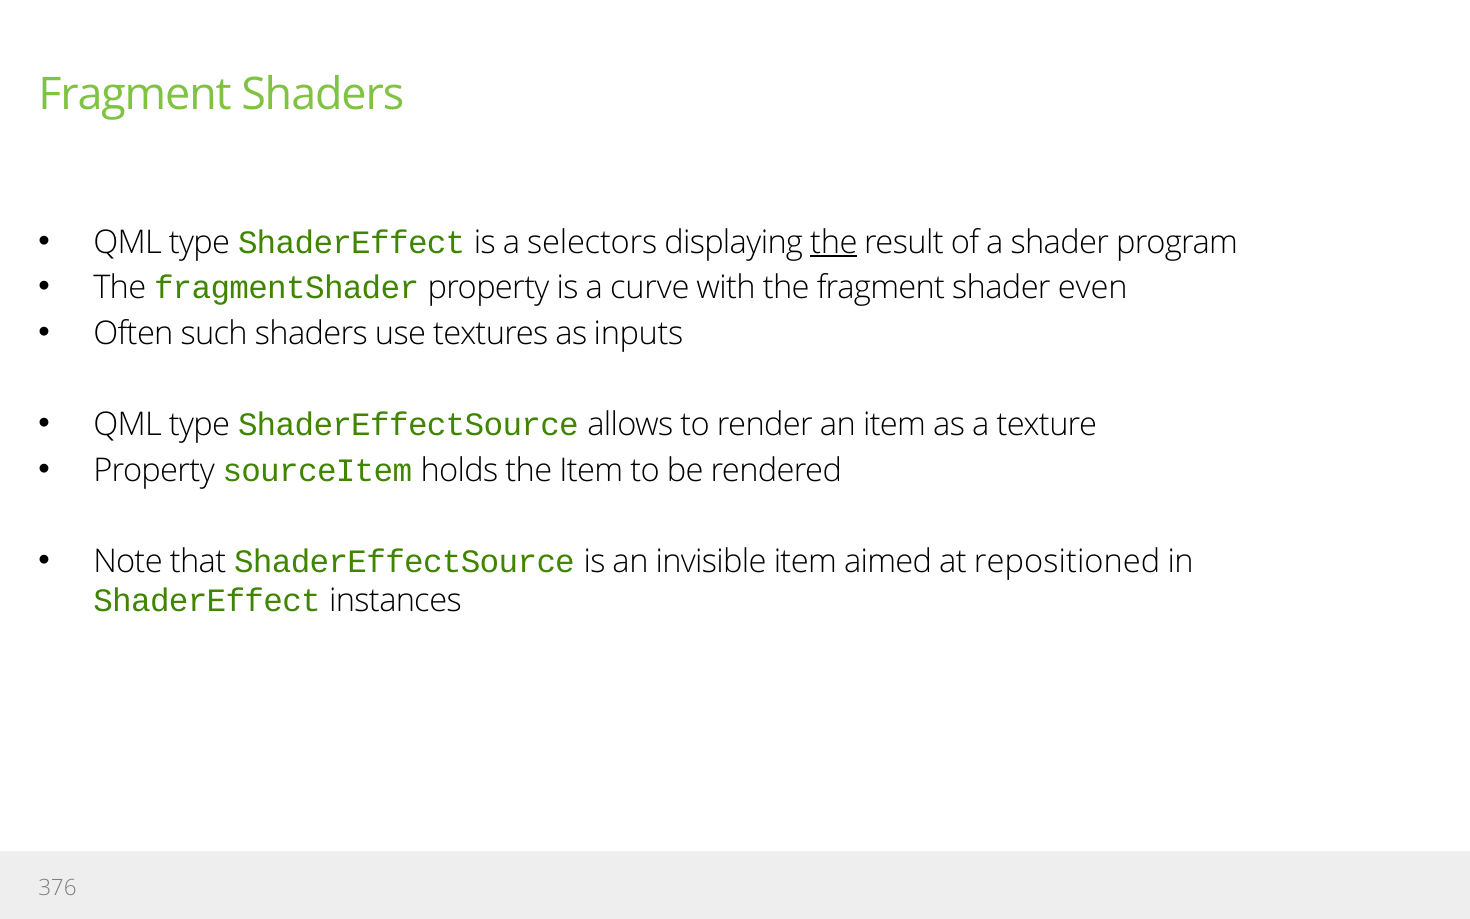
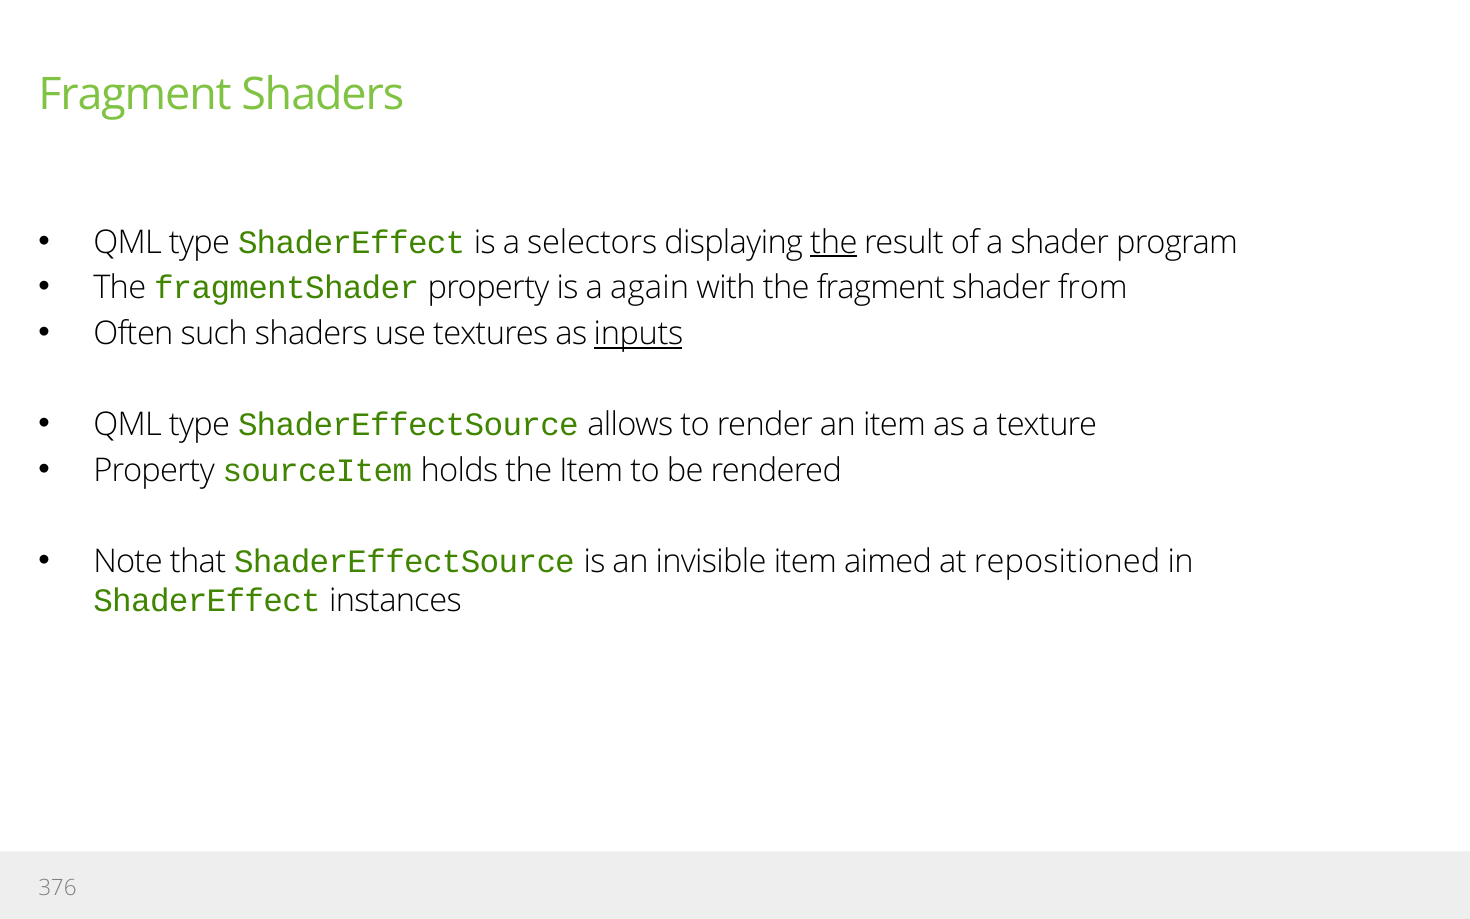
curve: curve -> again
even: even -> from
inputs underline: none -> present
